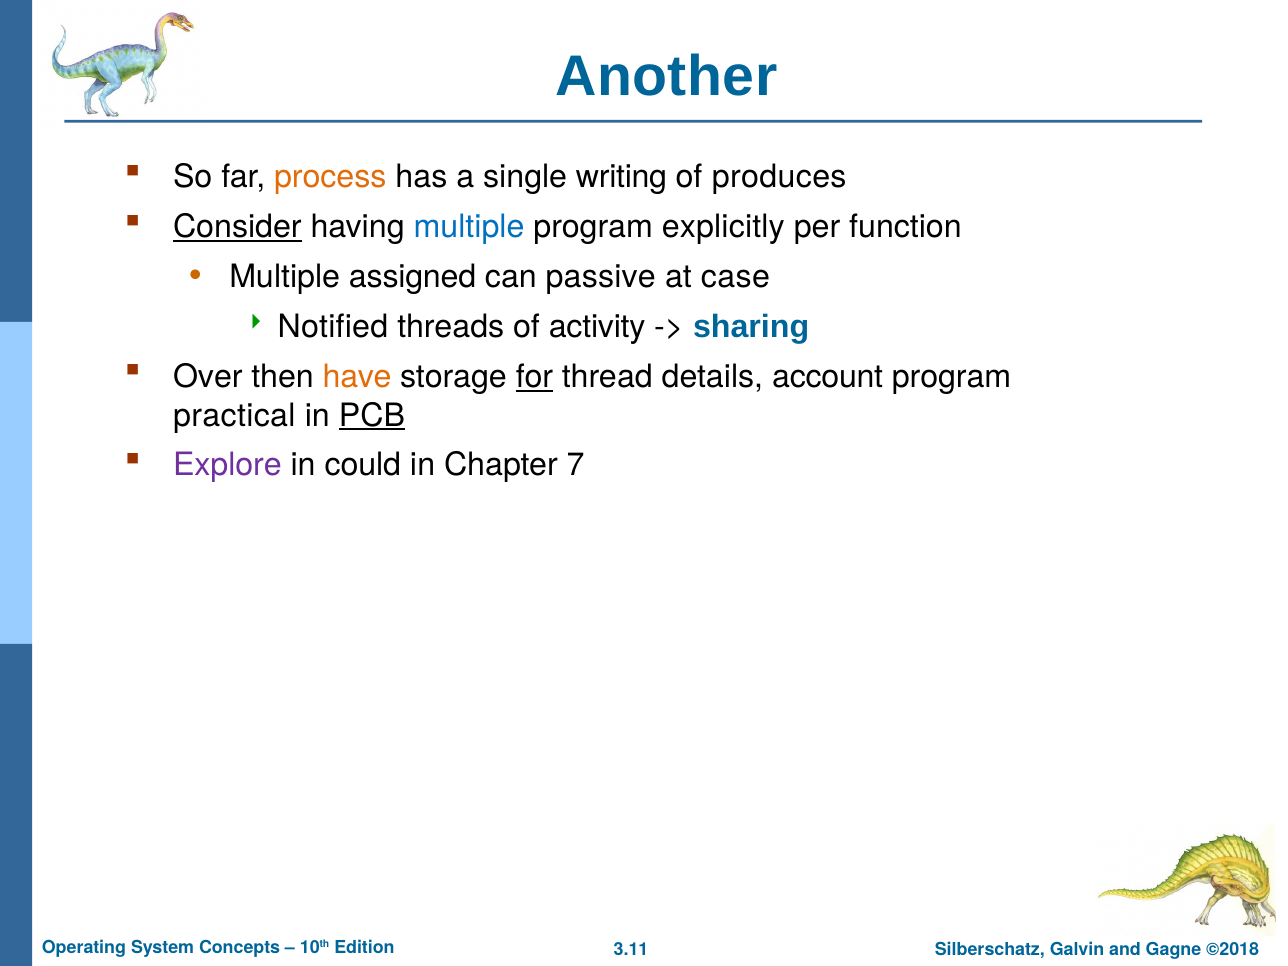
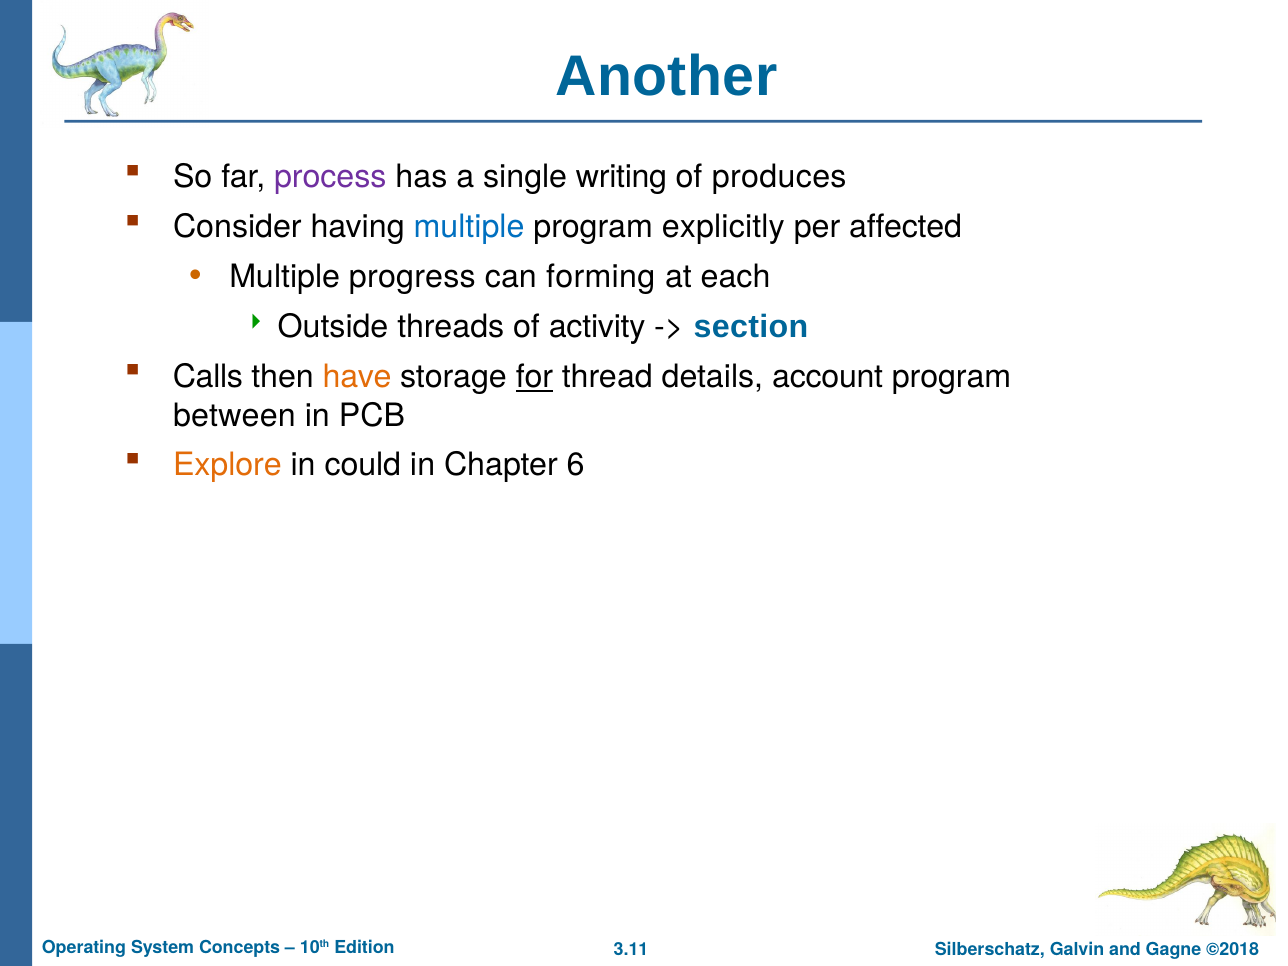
process colour: orange -> purple
Consider underline: present -> none
function: function -> affected
assigned: assigned -> progress
passive: passive -> forming
case: case -> each
Notified: Notified -> Outside
sharing: sharing -> section
Over: Over -> Calls
practical: practical -> between
PCB underline: present -> none
Explore colour: purple -> orange
7: 7 -> 6
